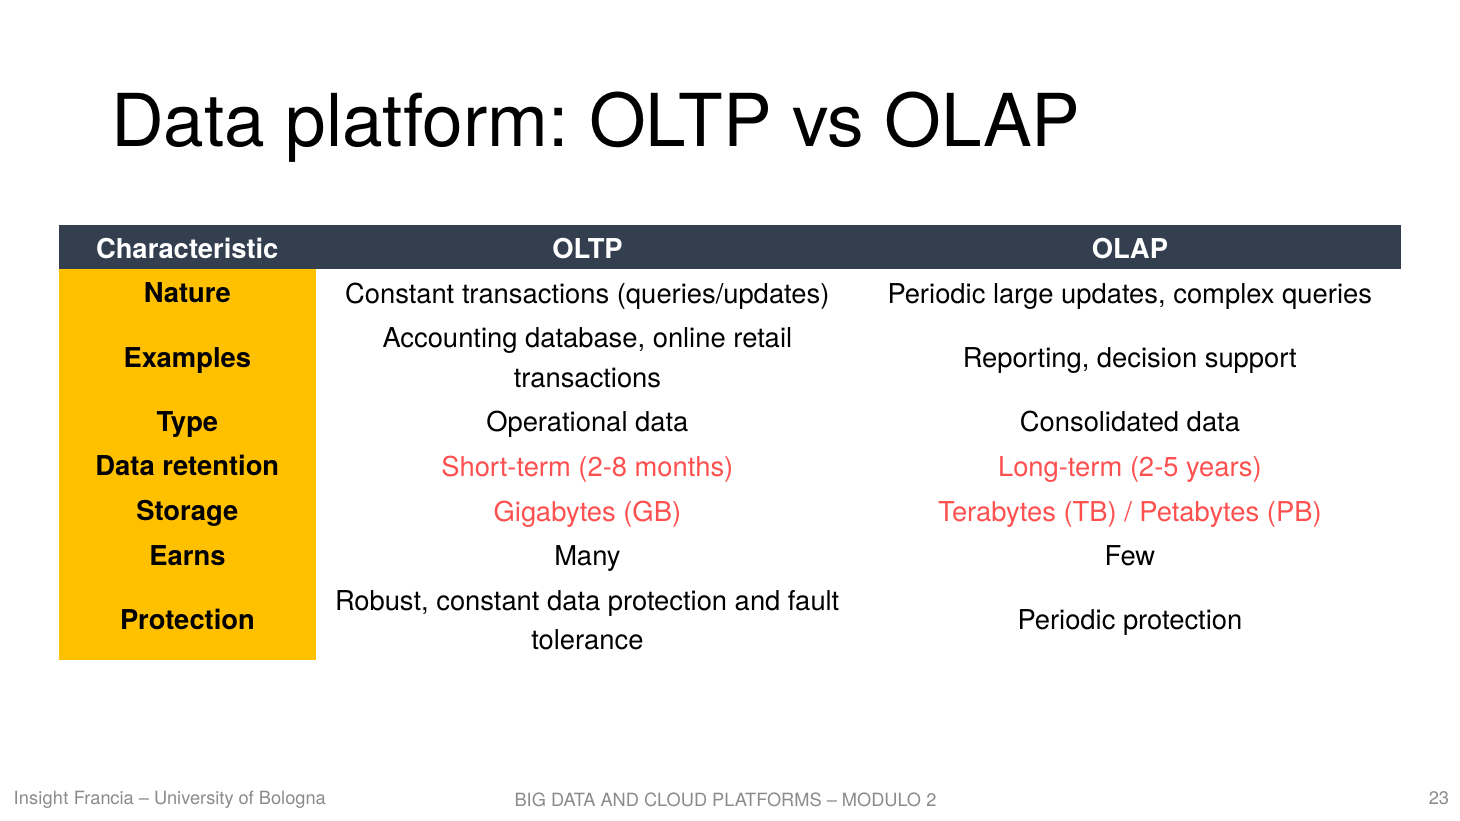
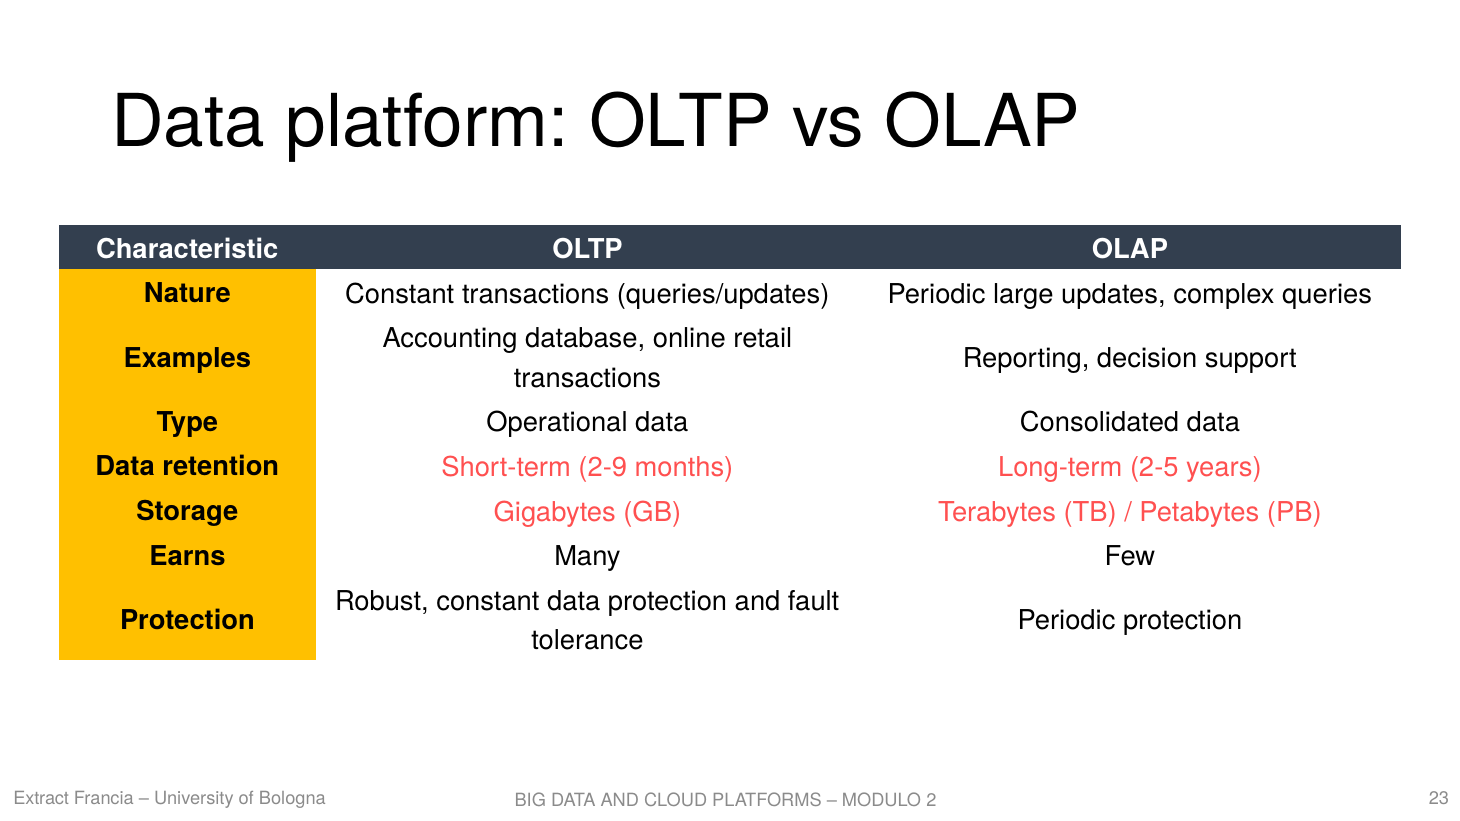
2-8: 2-8 -> 2-9
Insight: Insight -> Extract
